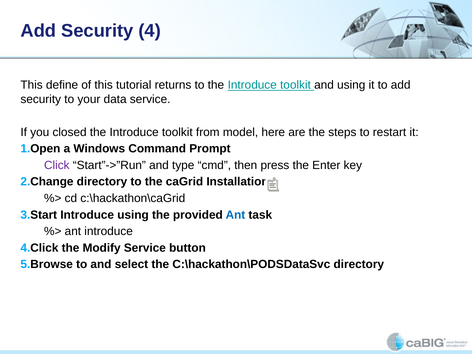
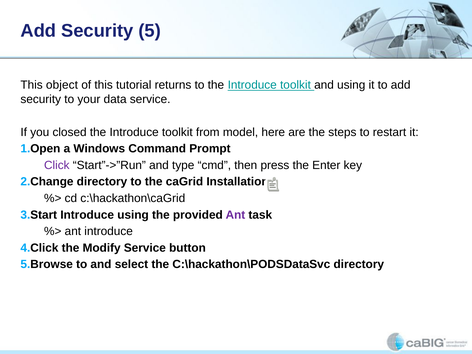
4: 4 -> 5
define: define -> object
Ant at (235, 215) colour: blue -> purple
